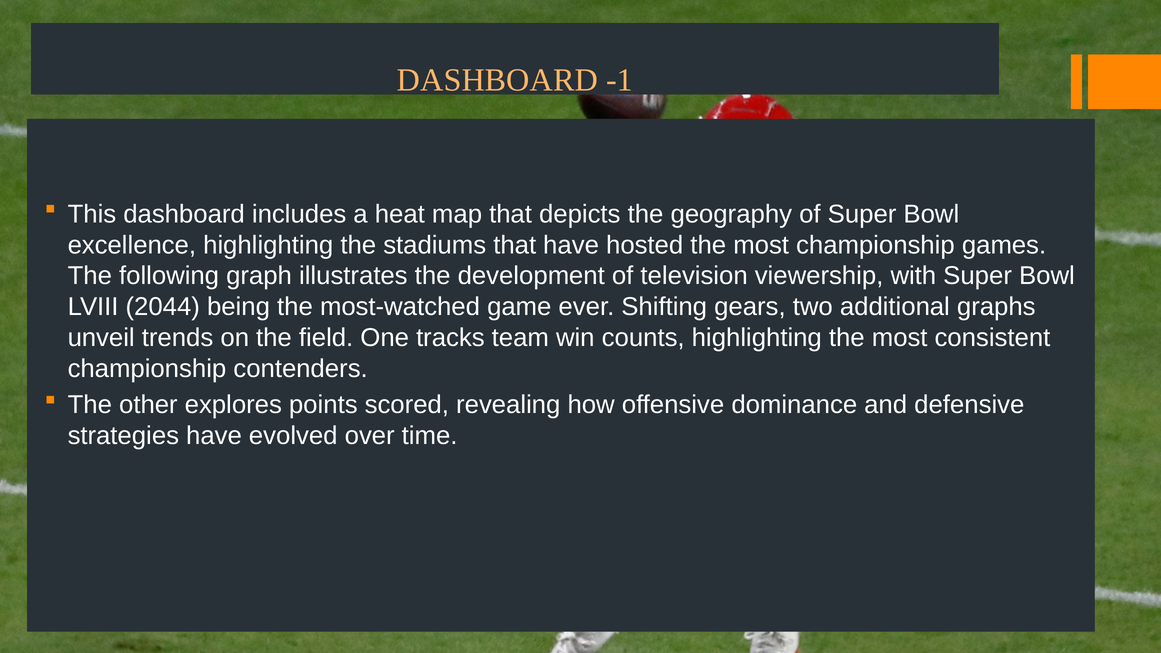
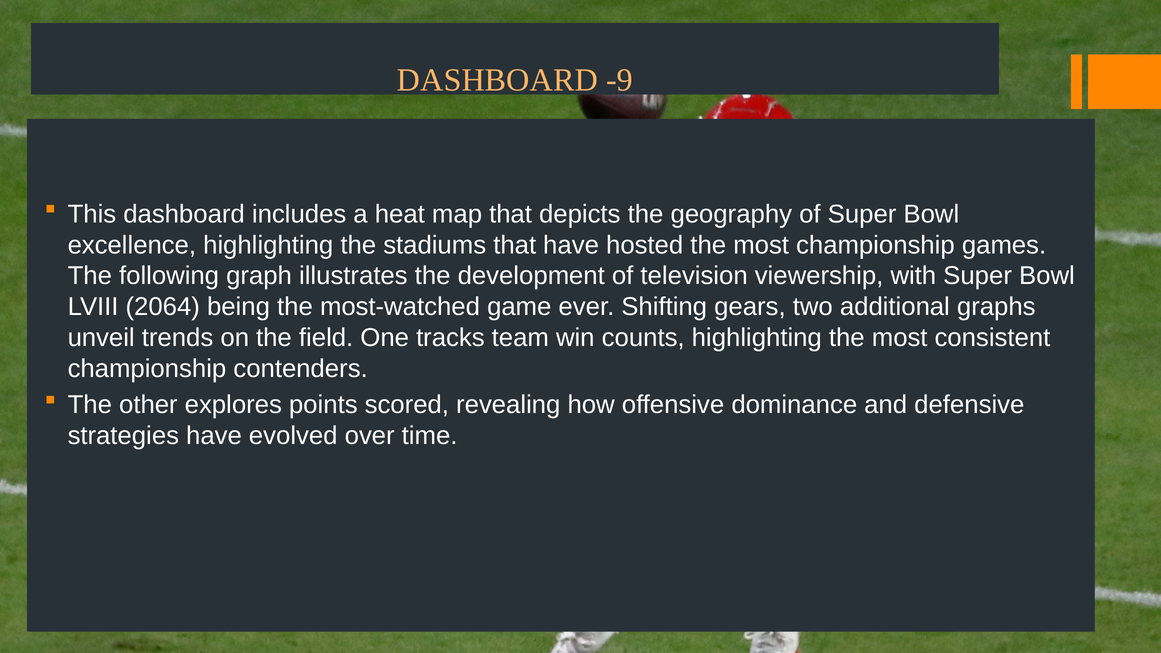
-1: -1 -> -9
2044: 2044 -> 2064
